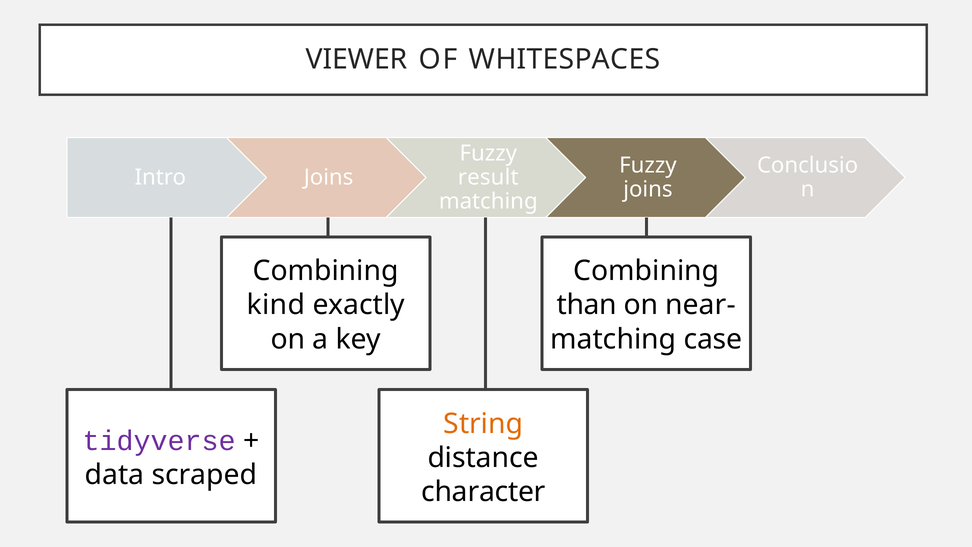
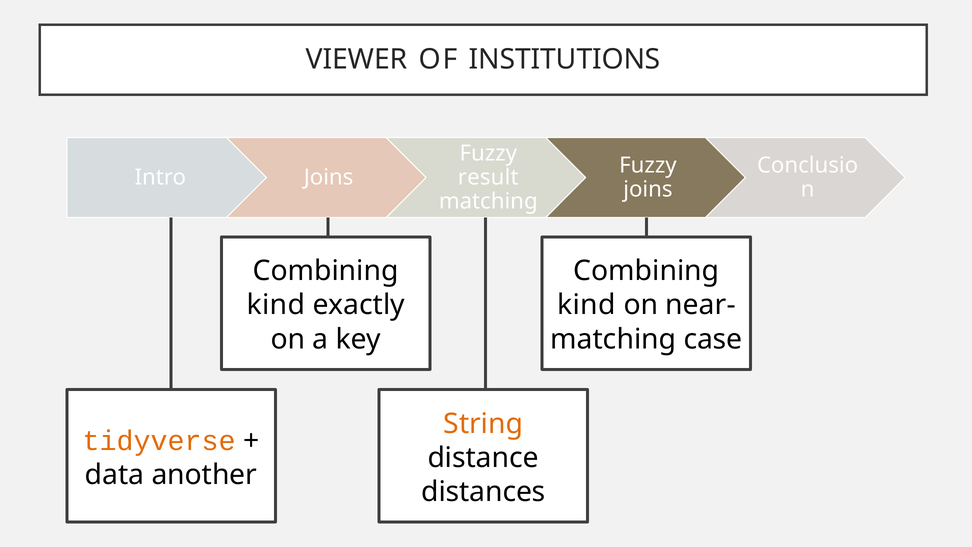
WHITESPACES: WHITESPACES -> INSTITUTIONS
than at (587, 305): than -> kind
tidyverse colour: purple -> orange
scraped: scraped -> another
character: character -> distances
